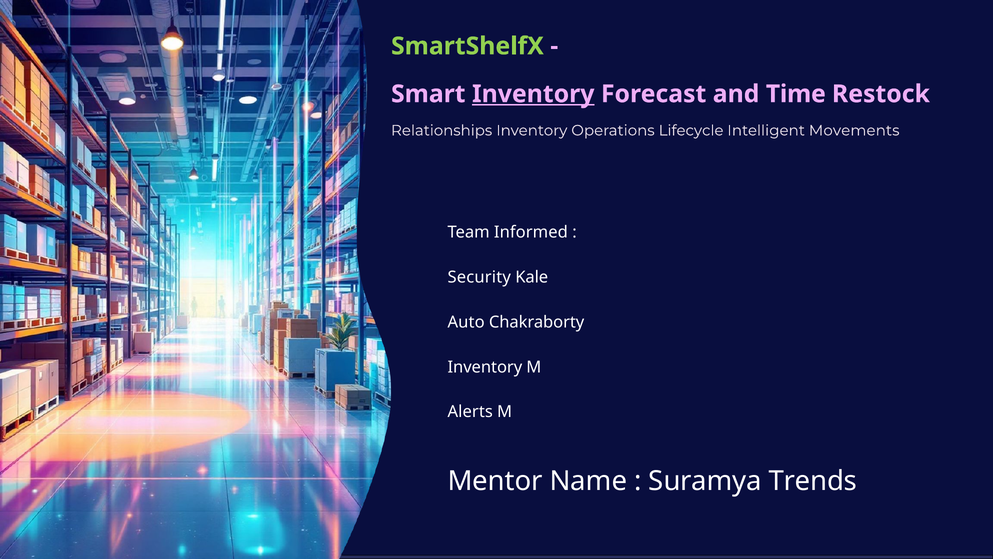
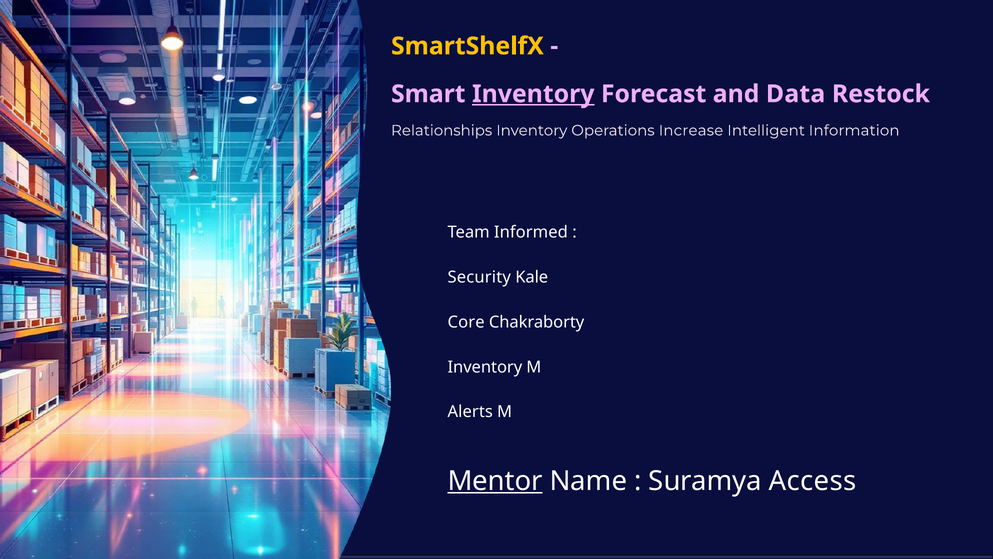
SmartShelfX colour: light green -> yellow
Time: Time -> Data
Lifecycle: Lifecycle -> Increase
Movements: Movements -> Information
Auto: Auto -> Core
Mentor underline: none -> present
Trends: Trends -> Access
